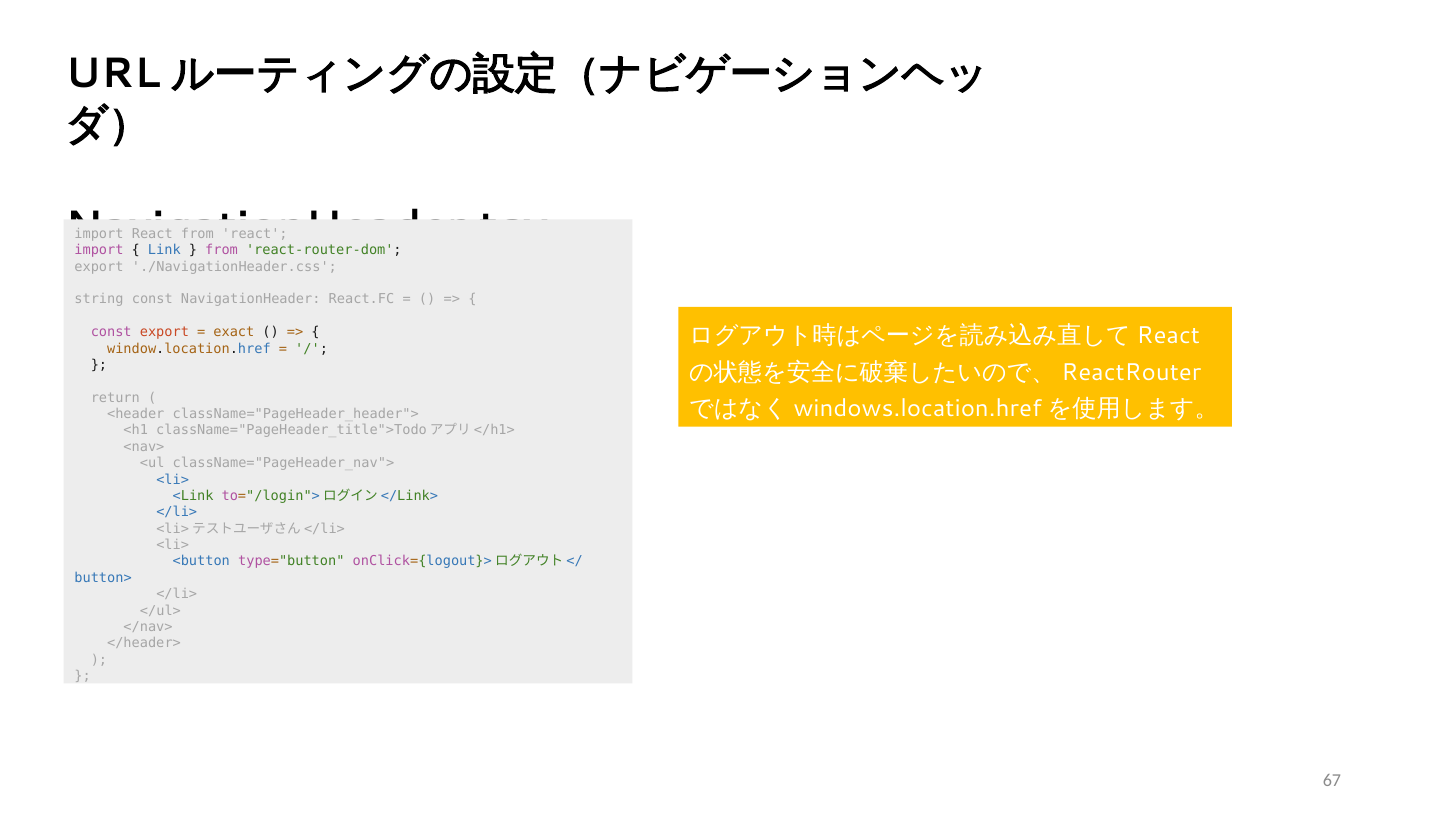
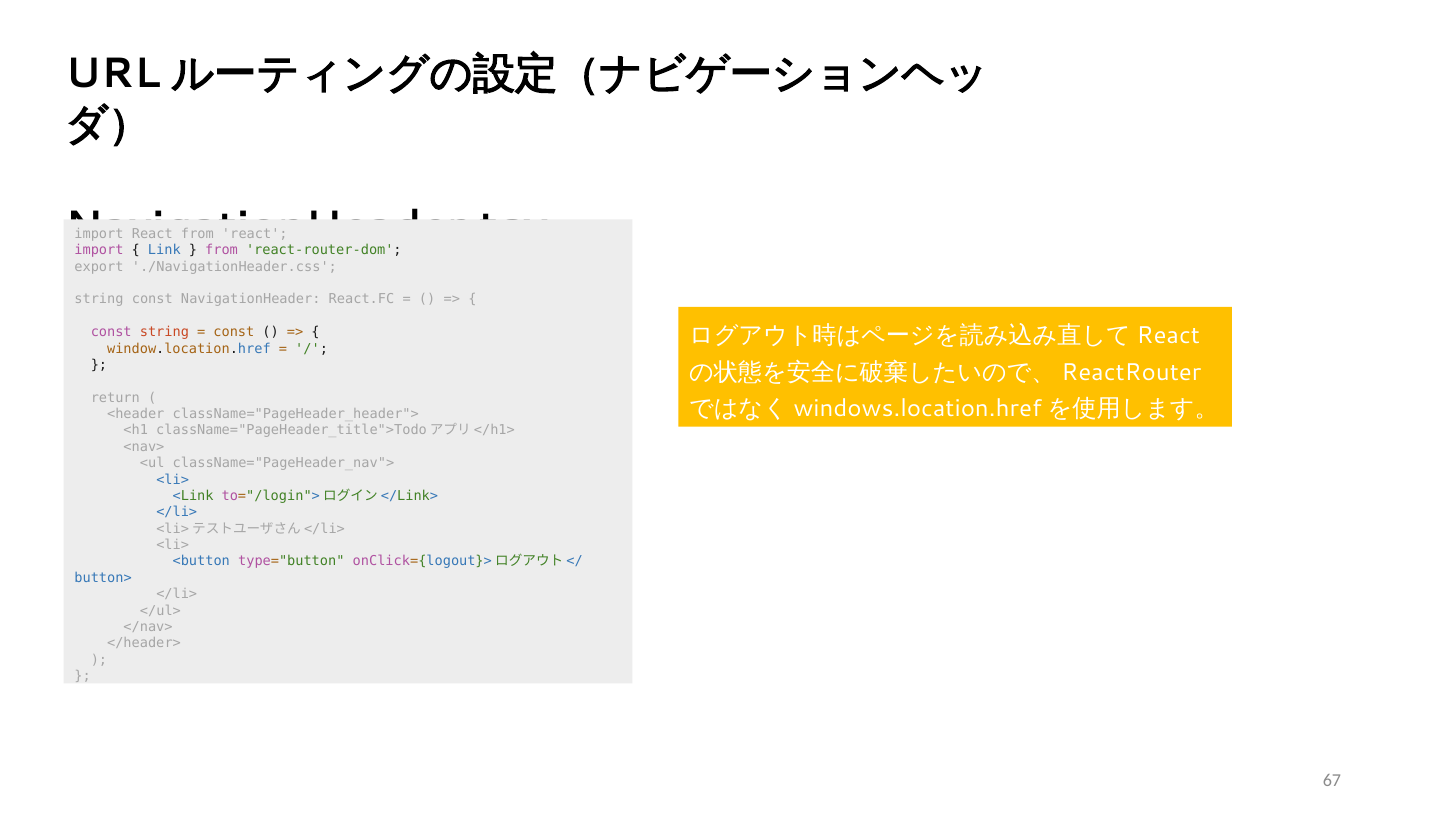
const export: export -> string
exact at (234, 332): exact -> const
